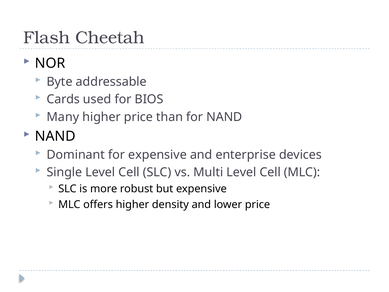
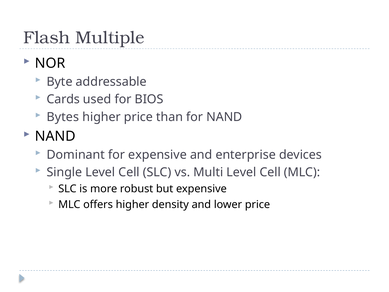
Cheetah: Cheetah -> Multiple
Many: Many -> Bytes
